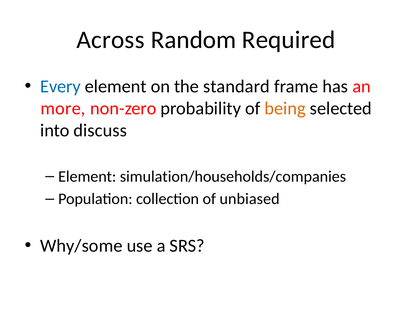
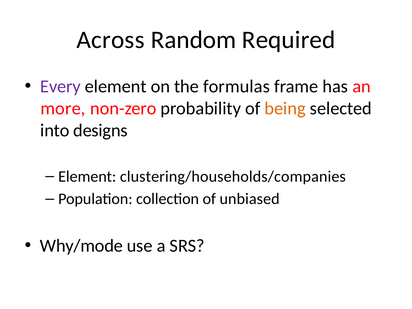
Every colour: blue -> purple
standard: standard -> formulas
discuss: discuss -> designs
simulation/households/companies: simulation/households/companies -> clustering/households/companies
Why/some: Why/some -> Why/mode
